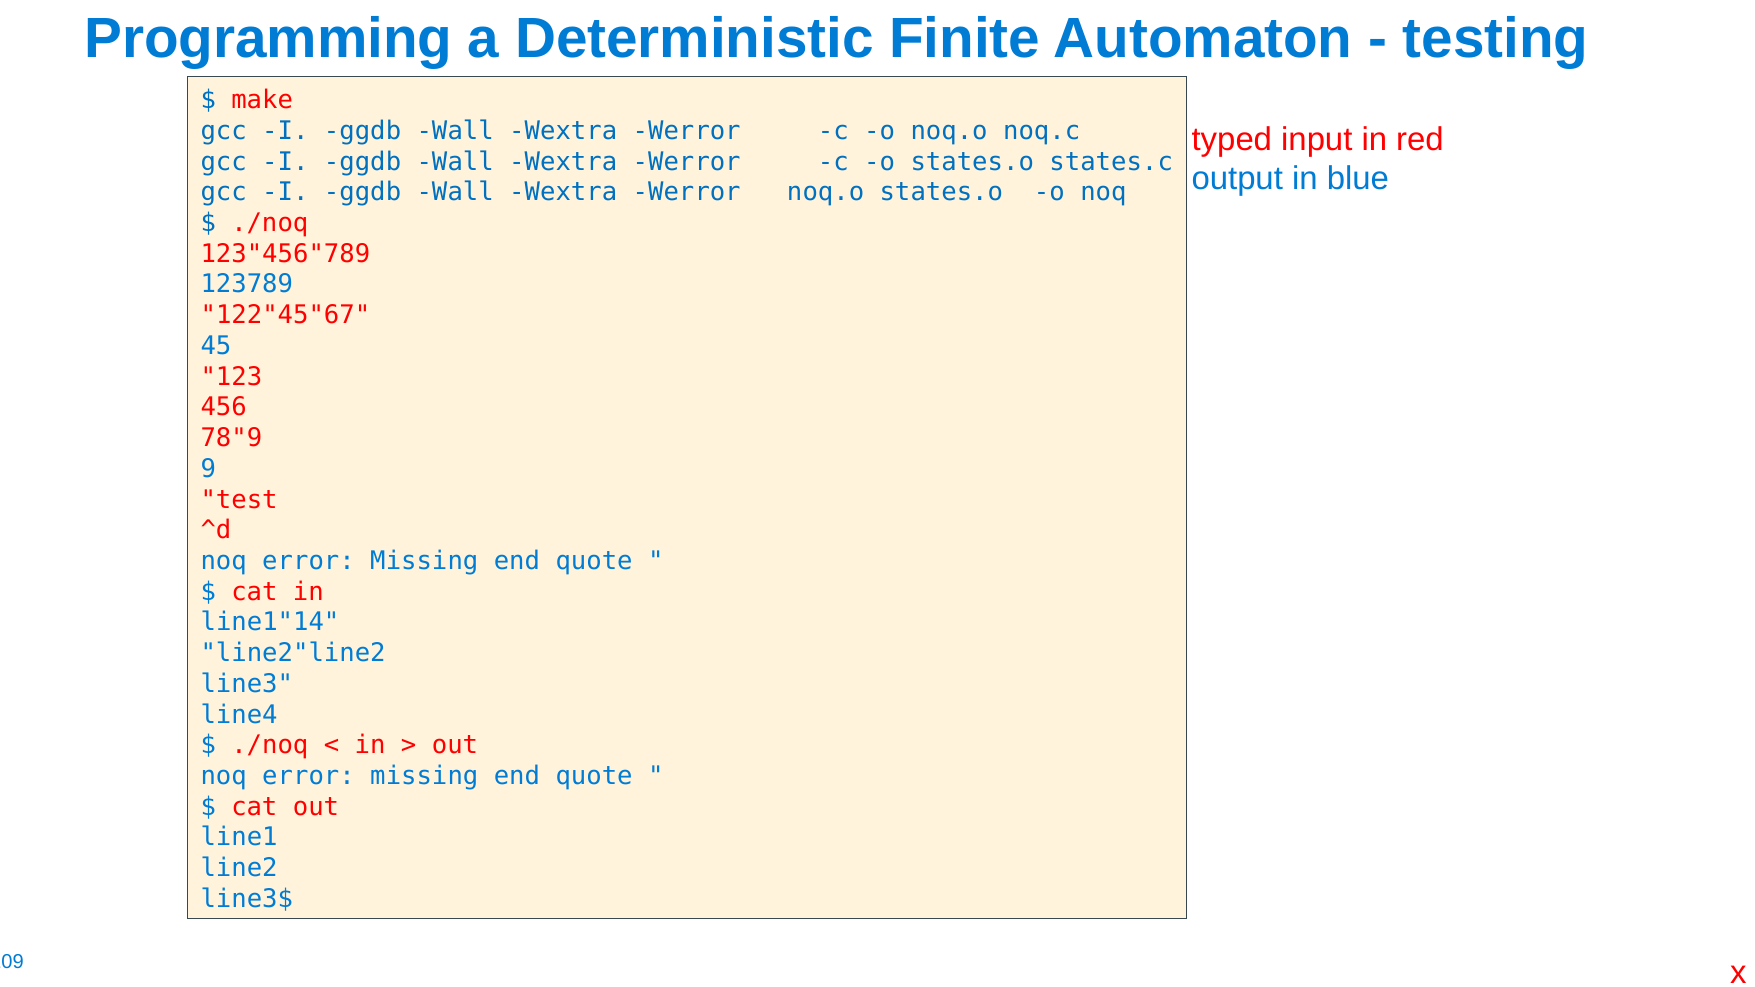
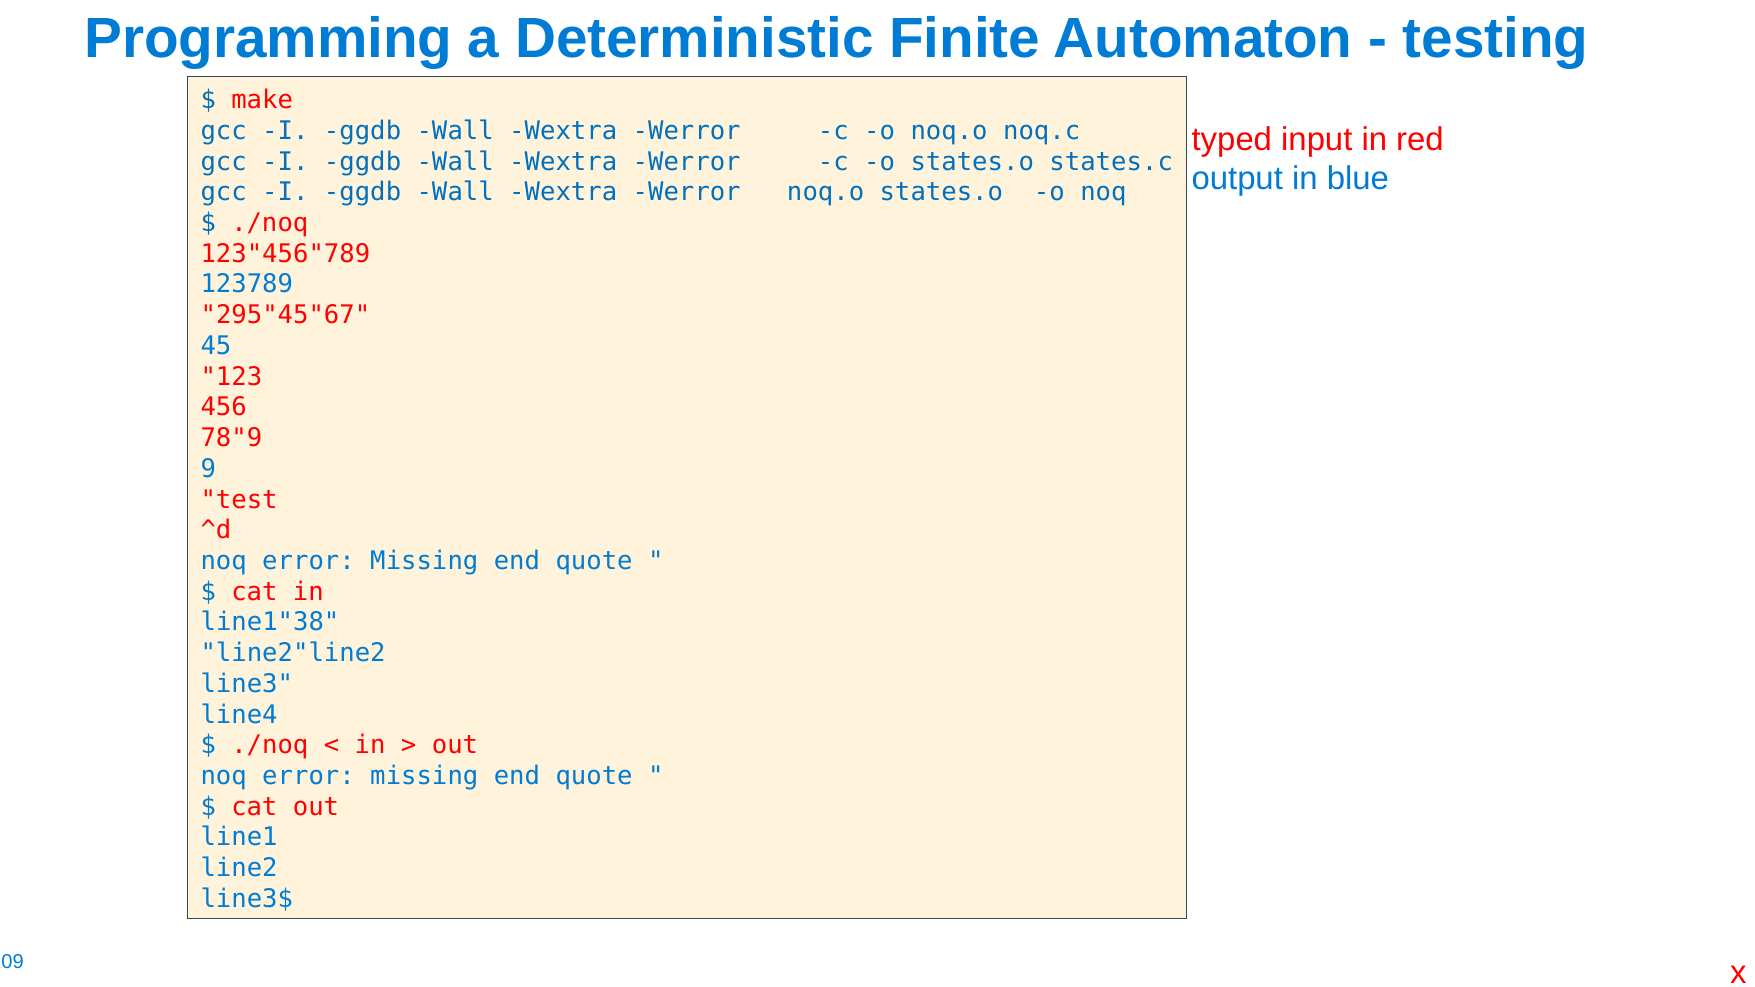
122"45"67: 122"45"67 -> 295"45"67
line1"14: line1"14 -> line1"38
